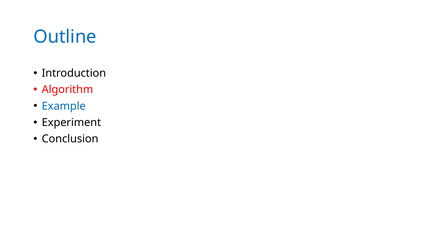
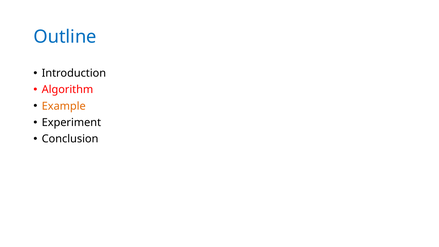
Example colour: blue -> orange
